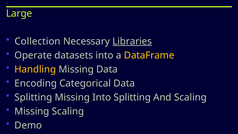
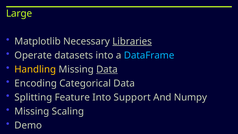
Collection: Collection -> Matplotlib
DataFrame colour: yellow -> light blue
Data at (107, 69) underline: none -> present
Splitting Missing: Missing -> Feature
Into Splitting: Splitting -> Support
And Scaling: Scaling -> Numpy
